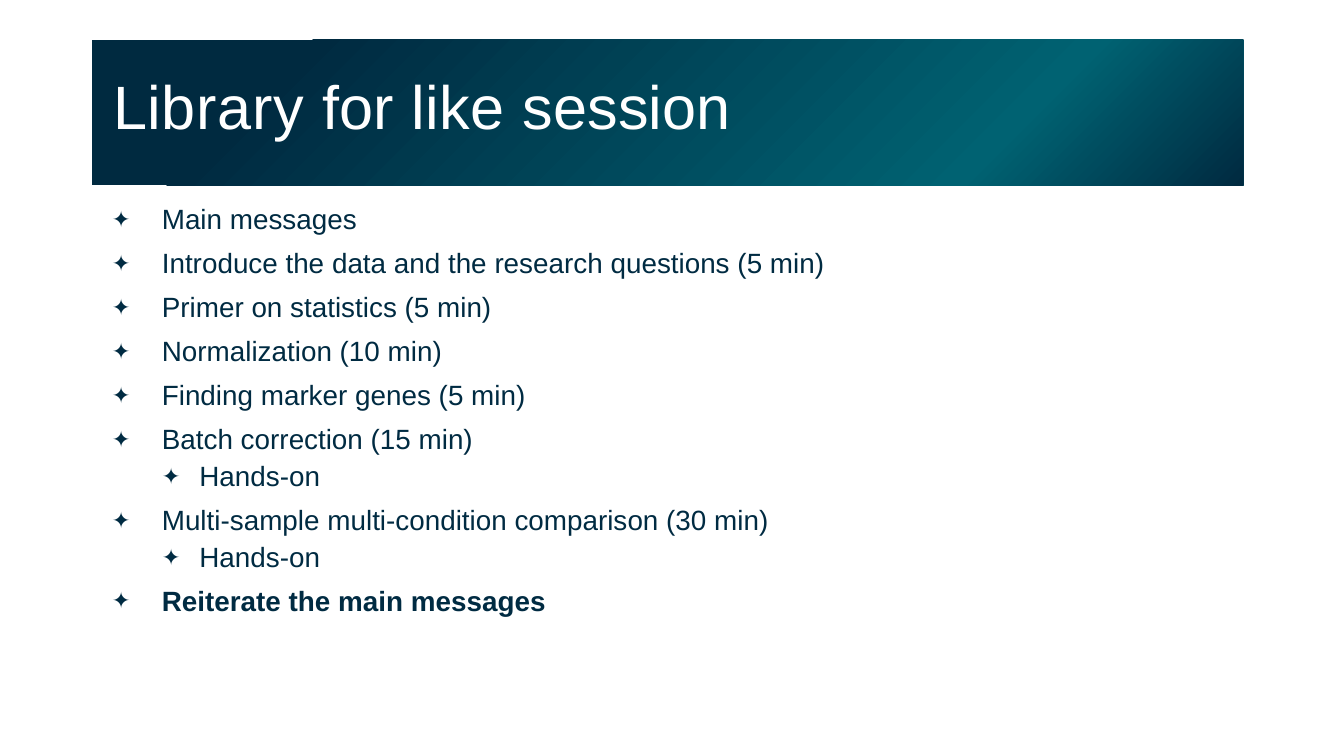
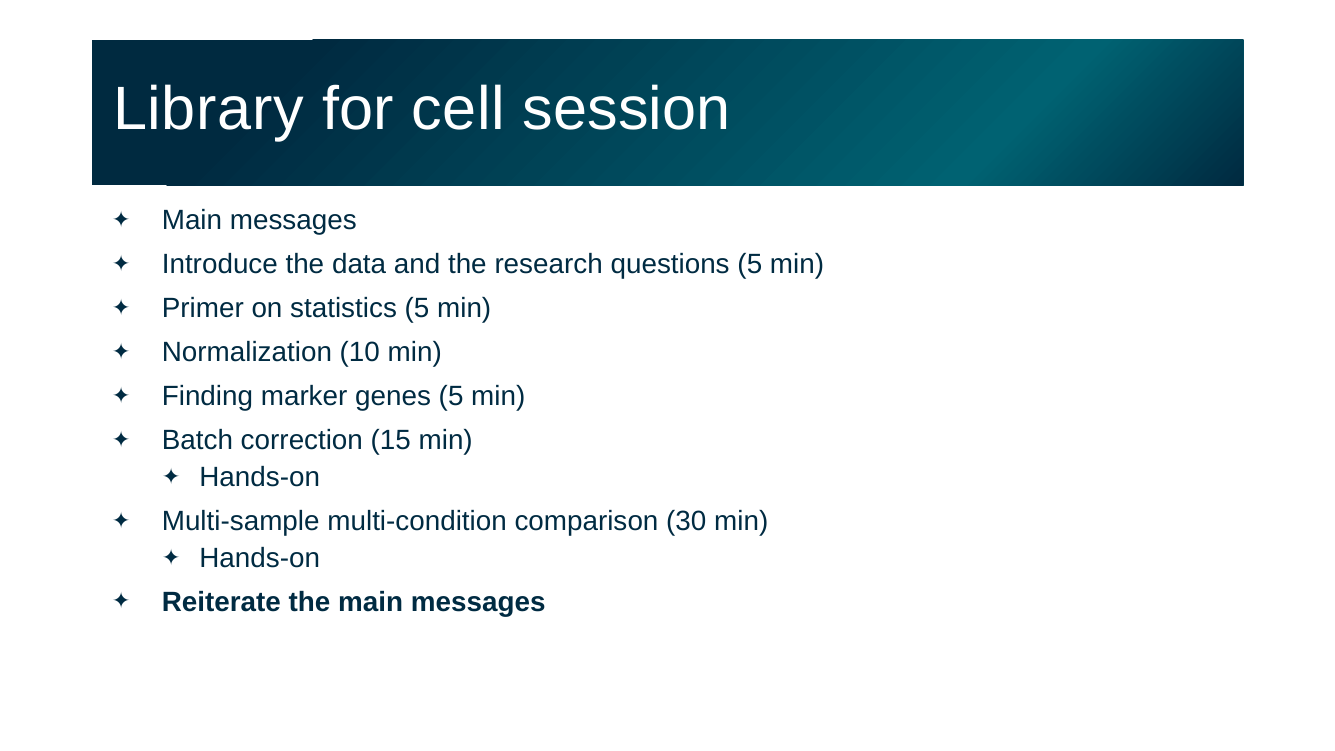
like: like -> cell
